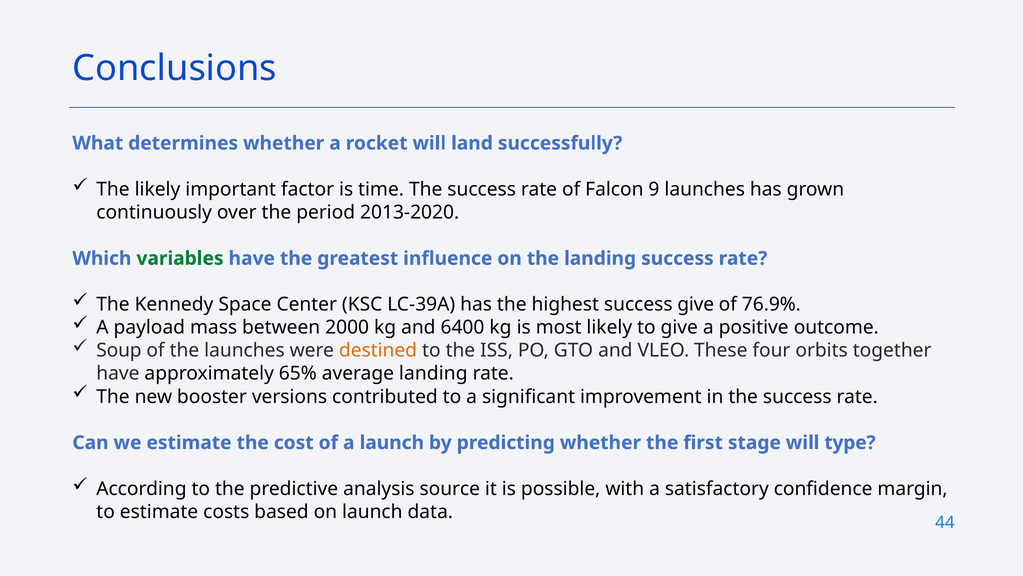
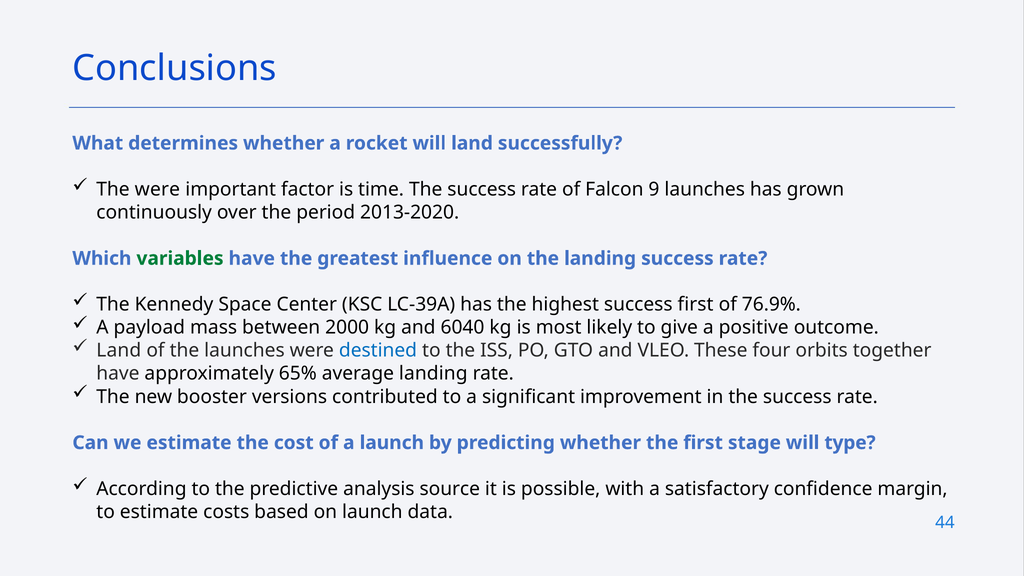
The likely: likely -> were
success give: give -> first
6400: 6400 -> 6040
Soup at (119, 351): Soup -> Land
destined colour: orange -> blue
